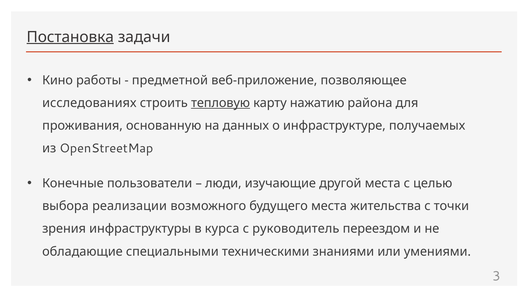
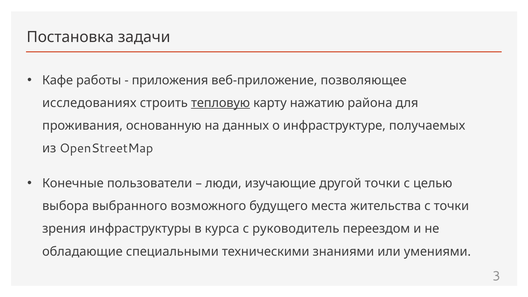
Постановка underline: present -> none
Кино: Кино -> Кафе
предметной: предметной -> приложения
другой места: места -> точки
реализации: реализации -> выбранного
